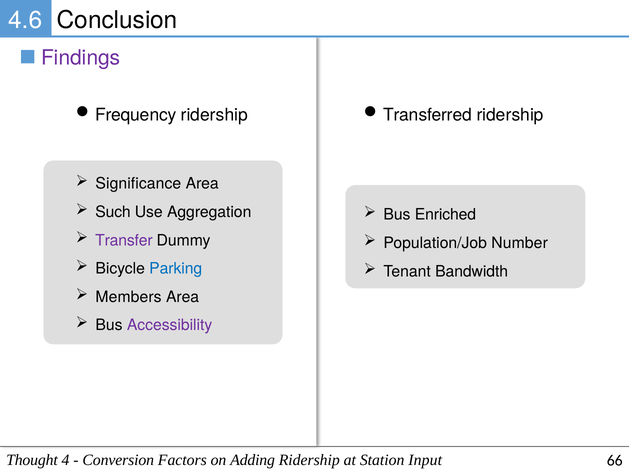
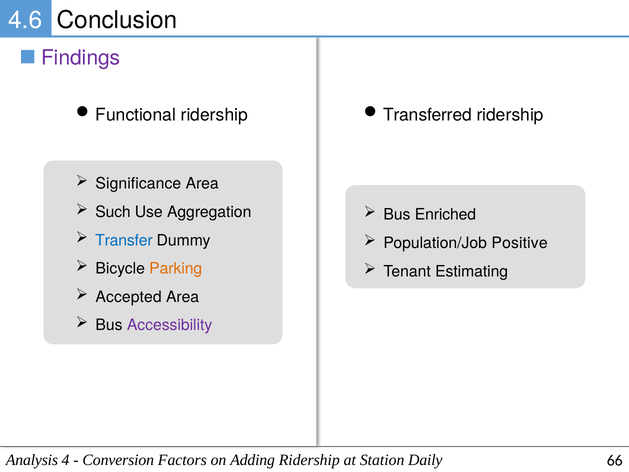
Frequency: Frequency -> Functional
Transfer colour: purple -> blue
Number: Number -> Positive
Parking colour: blue -> orange
Bandwidth: Bandwidth -> Estimating
Members: Members -> Accepted
Thought: Thought -> Analysis
Input: Input -> Daily
